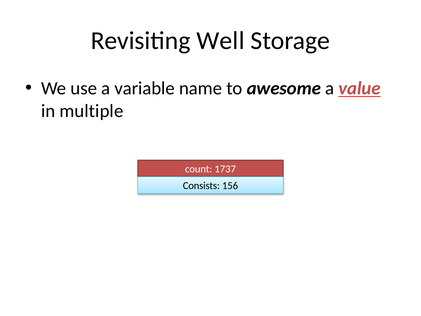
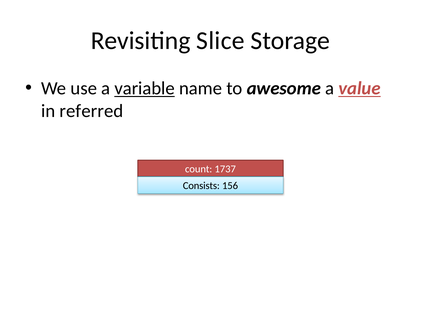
Well: Well -> Slice
variable underline: none -> present
multiple: multiple -> referred
